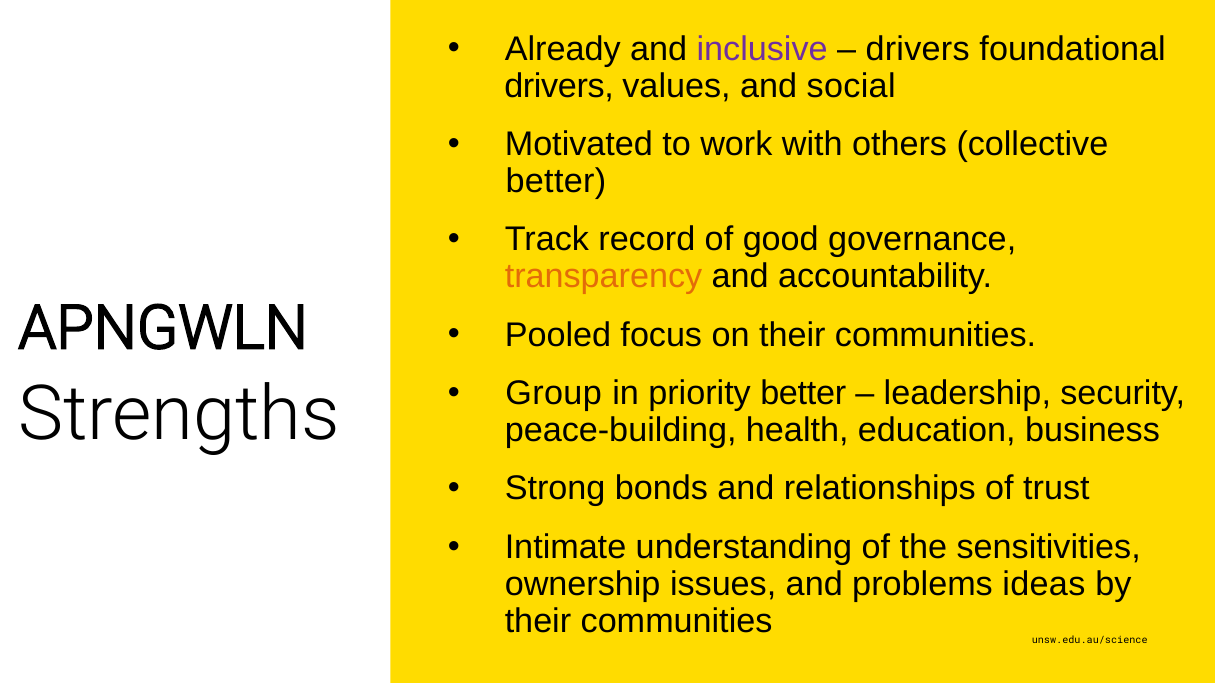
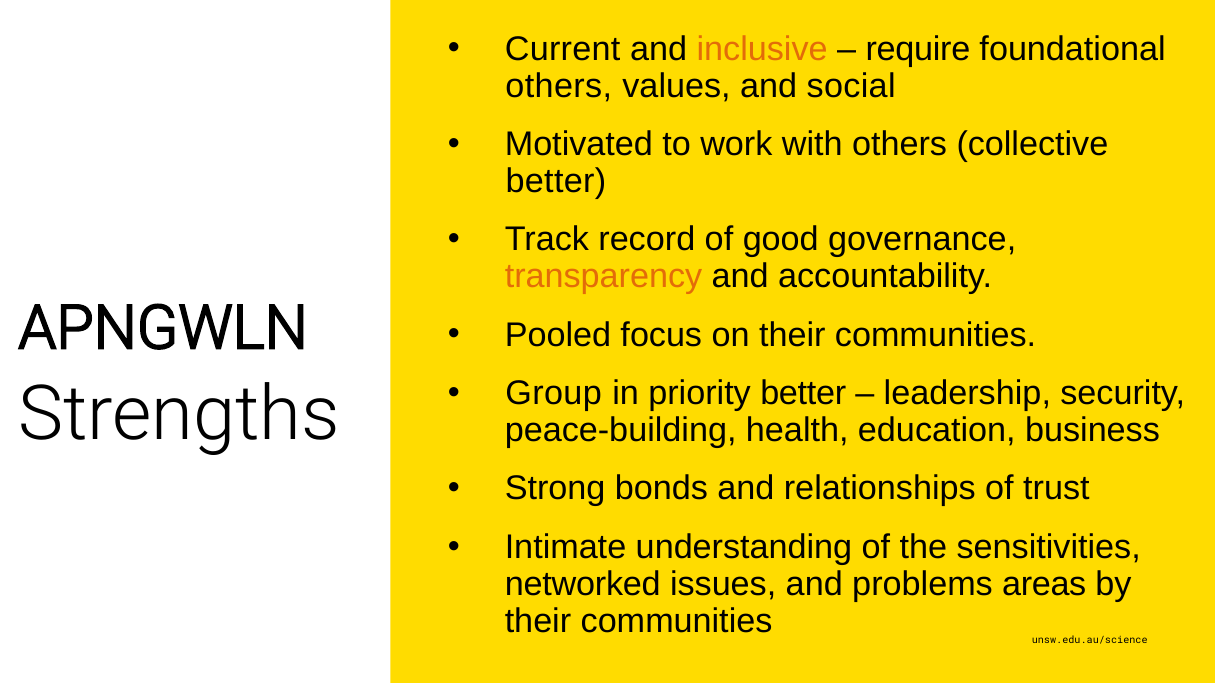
Already: Already -> Current
inclusive colour: purple -> orange
drivers at (918, 49): drivers -> require
drivers at (559, 86): drivers -> others
ownership: ownership -> networked
ideas: ideas -> areas
